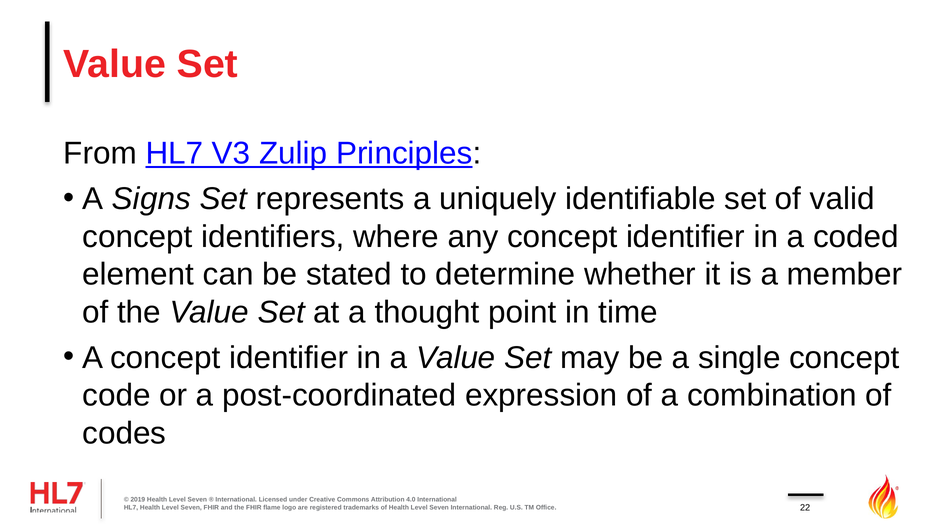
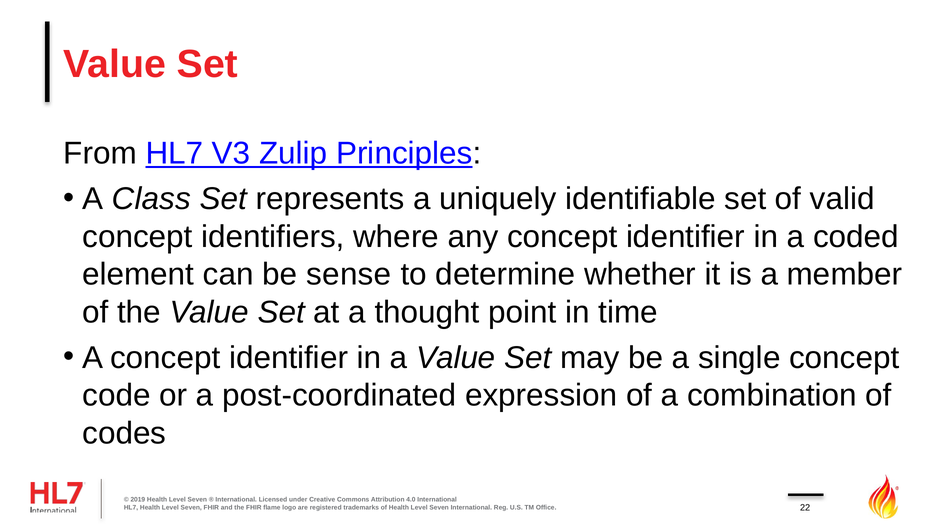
Signs: Signs -> Class
stated: stated -> sense
